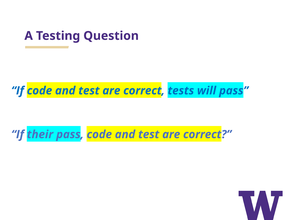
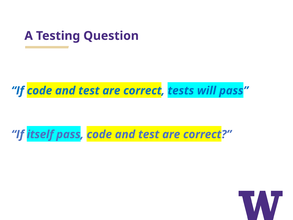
their: their -> itself
